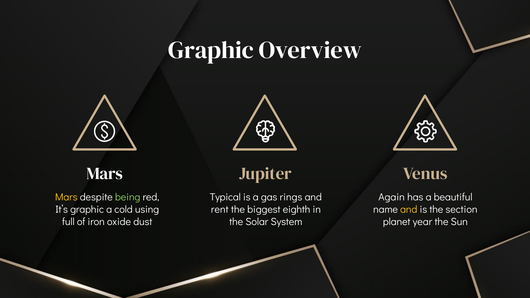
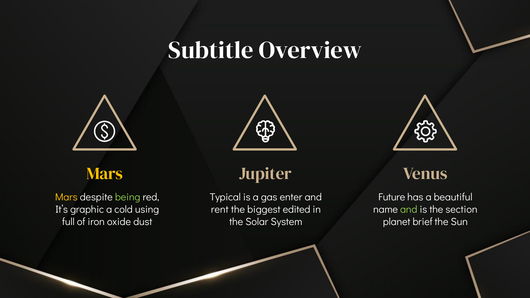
Graphic at (211, 50): Graphic -> Subtitle
Mars at (105, 174) colour: white -> yellow
rings: rings -> enter
Again: Again -> Future
eighth: eighth -> edited
and at (409, 209) colour: yellow -> light green
year: year -> brief
